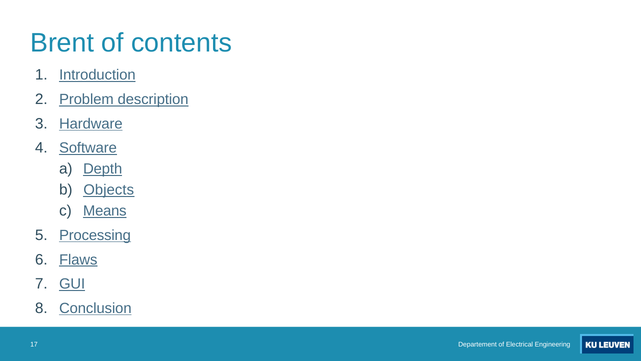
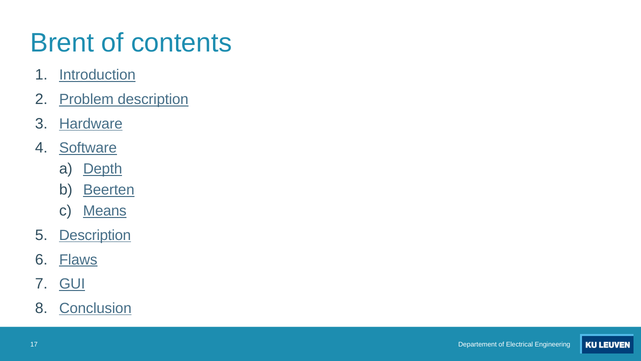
Objects: Objects -> Beerten
Processing at (95, 235): Processing -> Description
